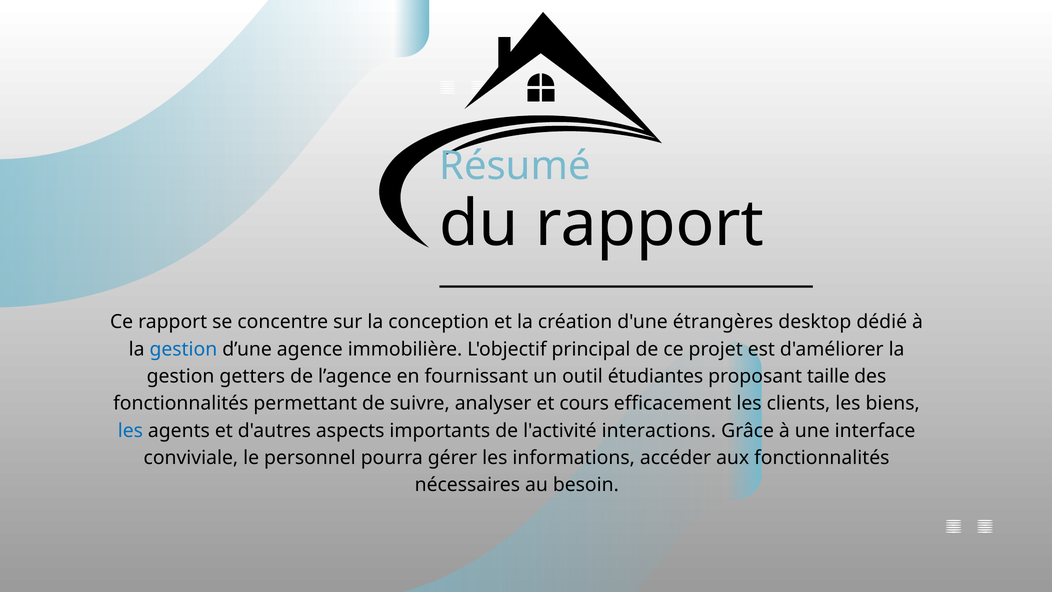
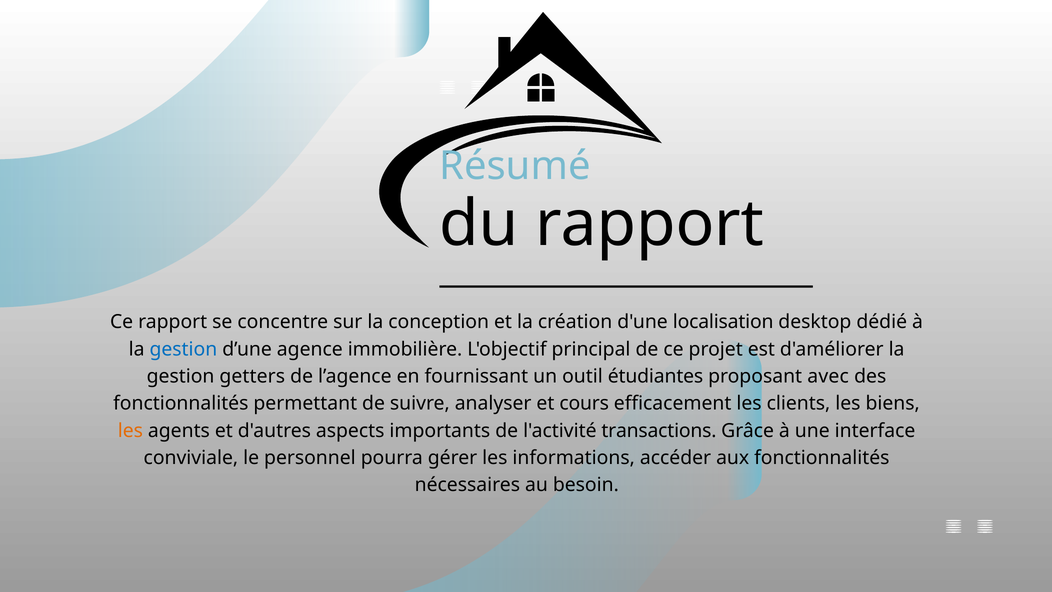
étrangères: étrangères -> localisation
taille: taille -> avec
les at (130, 430) colour: blue -> orange
interactions: interactions -> transactions
